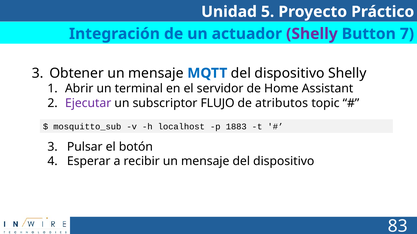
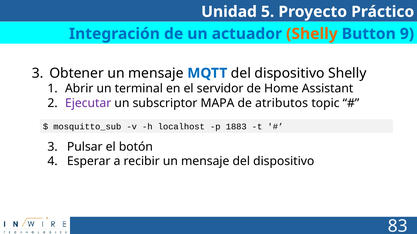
Shelly at (312, 34) colour: purple -> orange
7: 7 -> 9
FLUJO: FLUJO -> MAPA
